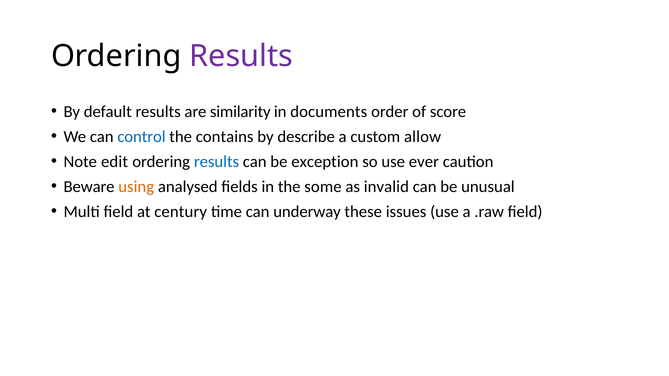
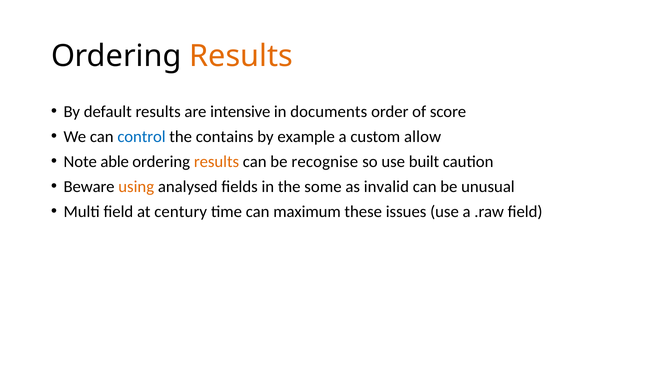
Results at (241, 56) colour: purple -> orange
similarity: similarity -> intensive
describe: describe -> example
edit: edit -> able
results at (217, 162) colour: blue -> orange
exception: exception -> recognise
ever: ever -> built
underway: underway -> maximum
